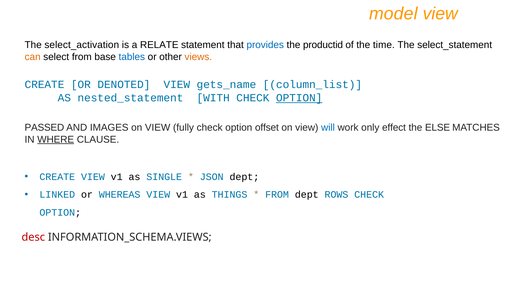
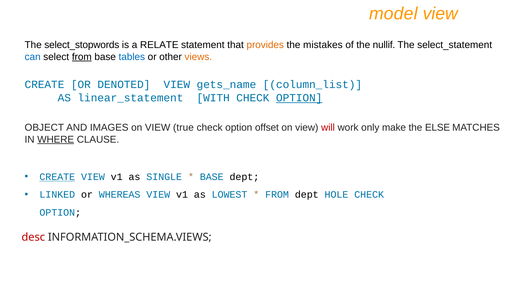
select_activation: select_activation -> select_stopwords
provides colour: blue -> orange
productid: productid -> mistakes
time: time -> nullif
can colour: orange -> blue
from at (82, 57) underline: none -> present
nested_statement: nested_statement -> linear_statement
PASSED: PASSED -> OBJECT
fully: fully -> true
will colour: blue -> red
effect: effect -> make
CREATE at (57, 177) underline: none -> present
JSON at (212, 177): JSON -> BASE
THINGS: THINGS -> LOWEST
ROWS: ROWS -> HOLE
